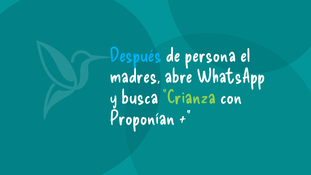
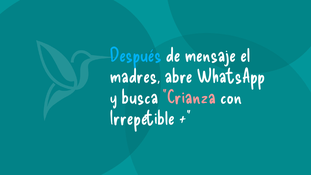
persona: persona -> mensaje
Crianza colour: light green -> pink
Proponían: Proponían -> Irrepetible
